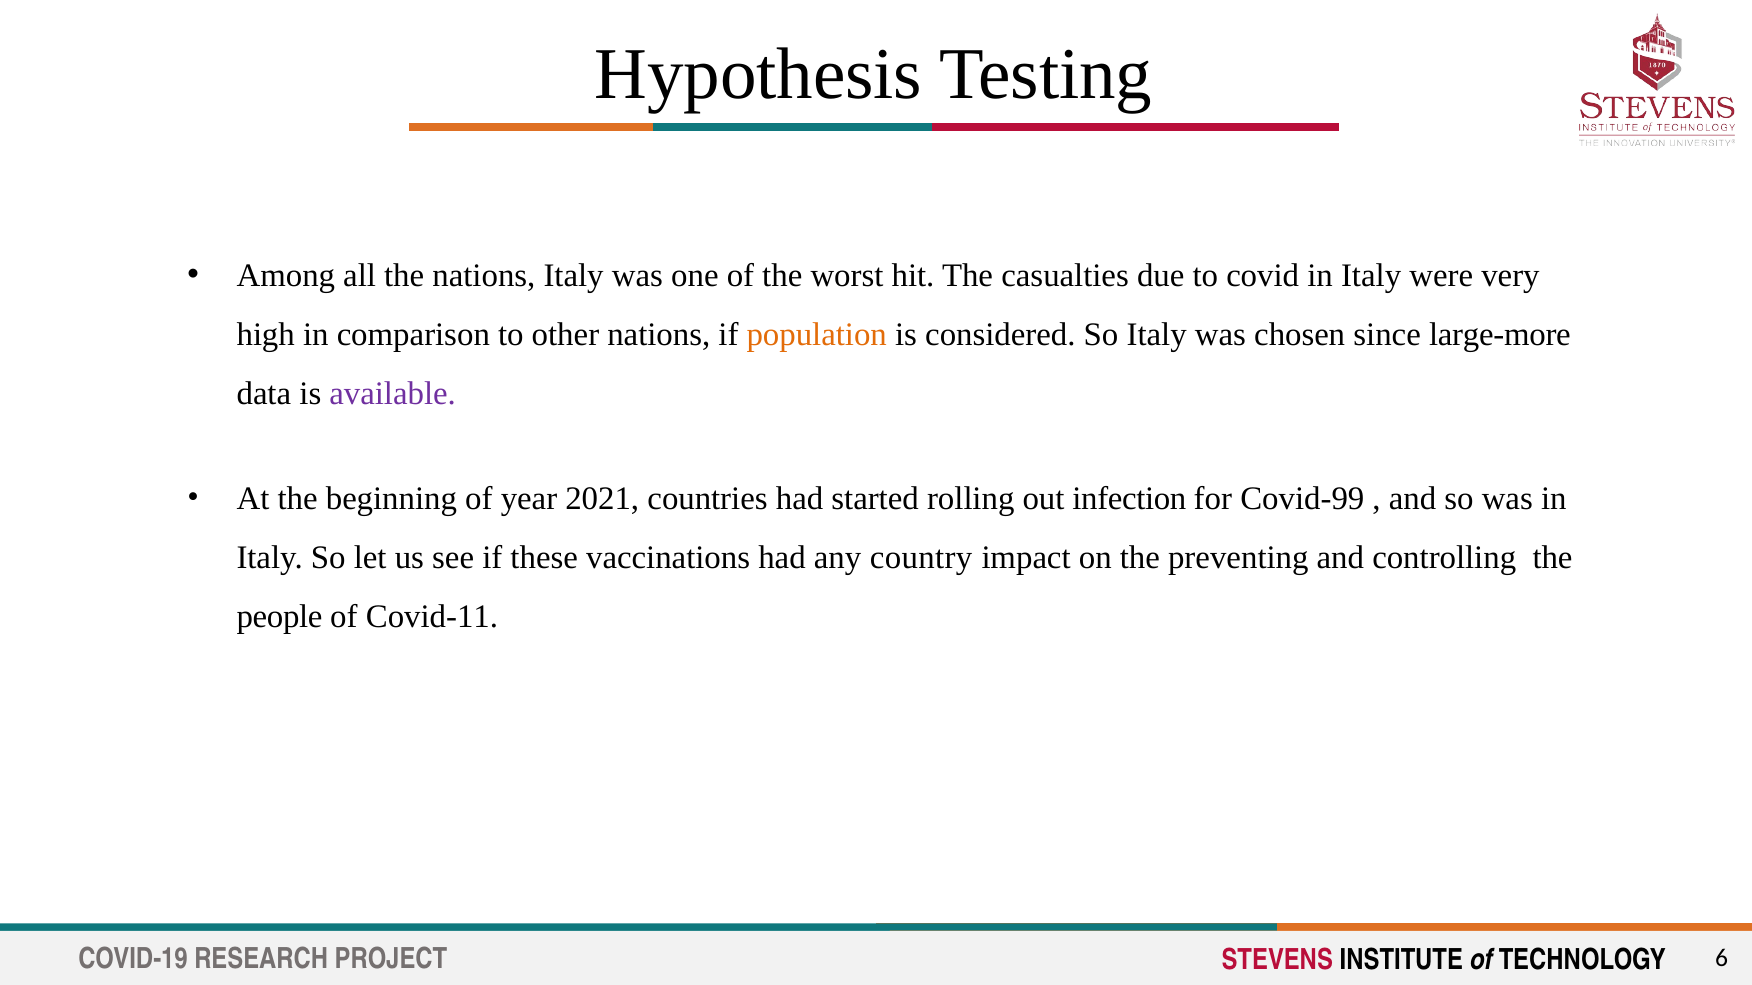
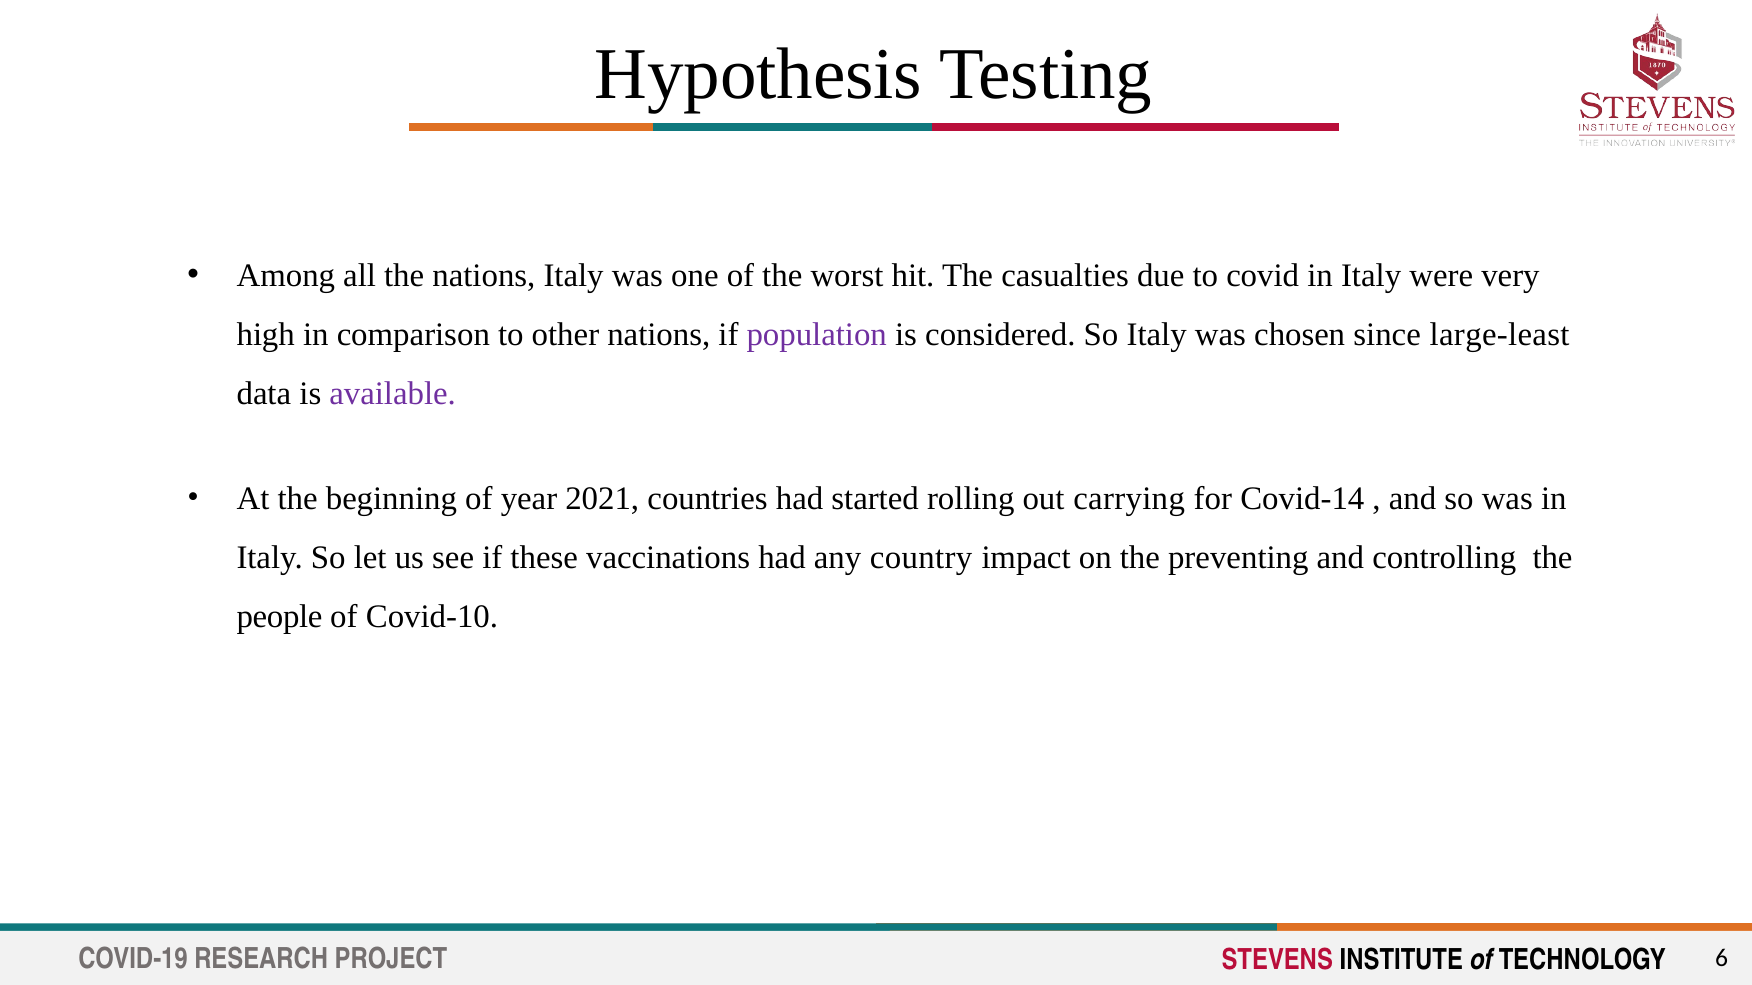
population colour: orange -> purple
large-more: large-more -> large-least
infection: infection -> carrying
Covid-99: Covid-99 -> Covid-14
Covid-11: Covid-11 -> Covid-10
